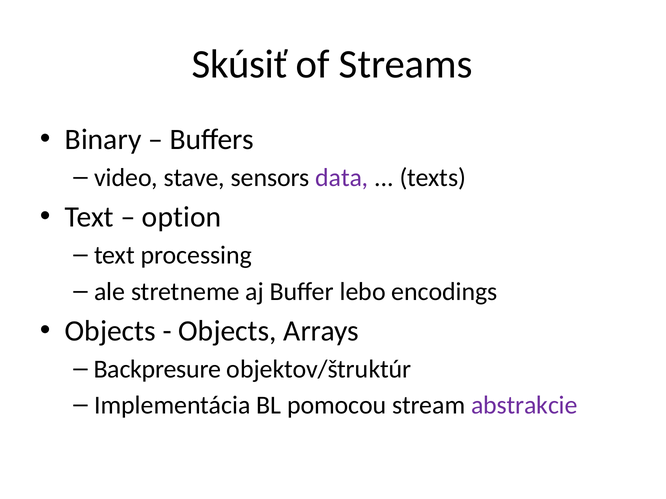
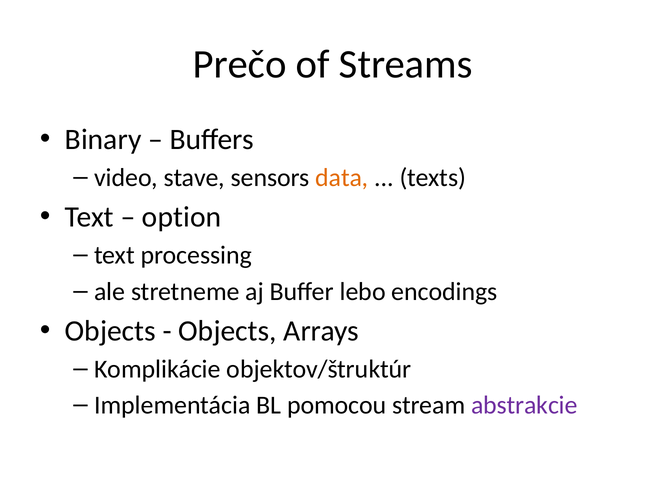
Skúsiť: Skúsiť -> Prečo
data colour: purple -> orange
Backpresure: Backpresure -> Komplikácie
